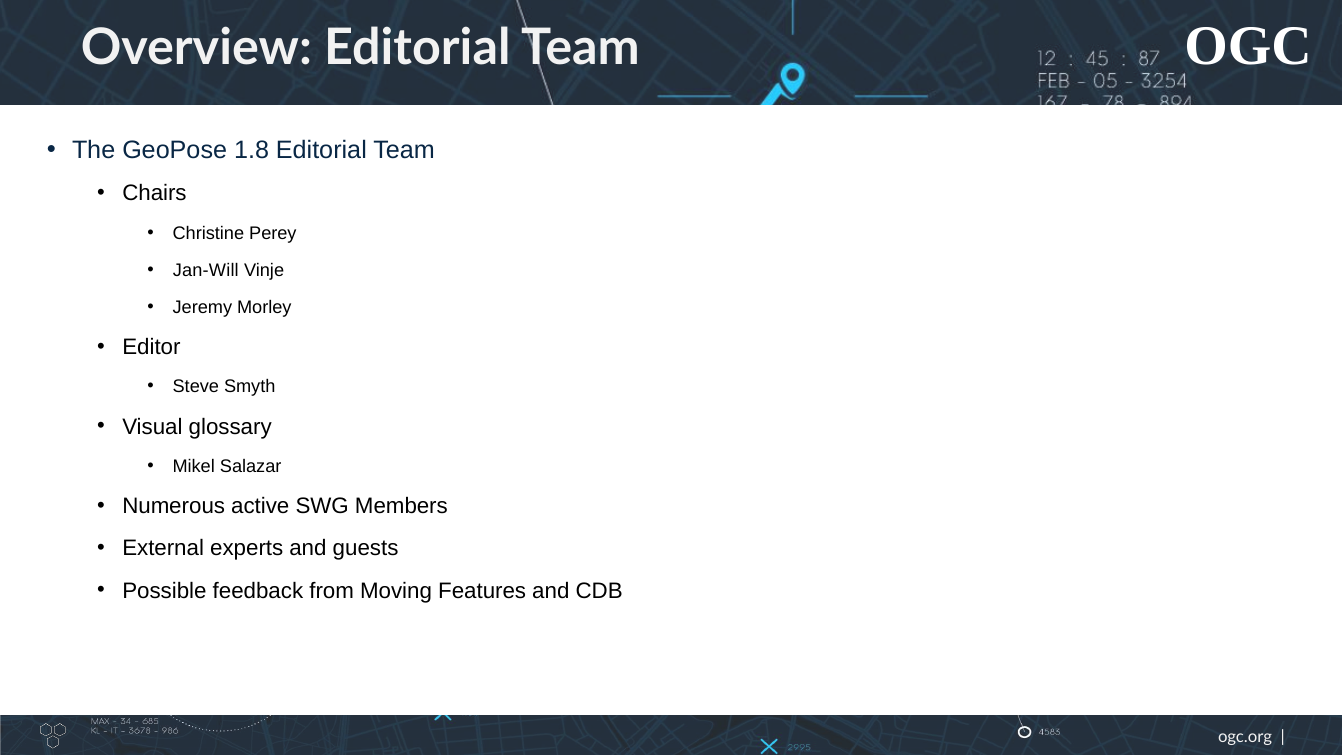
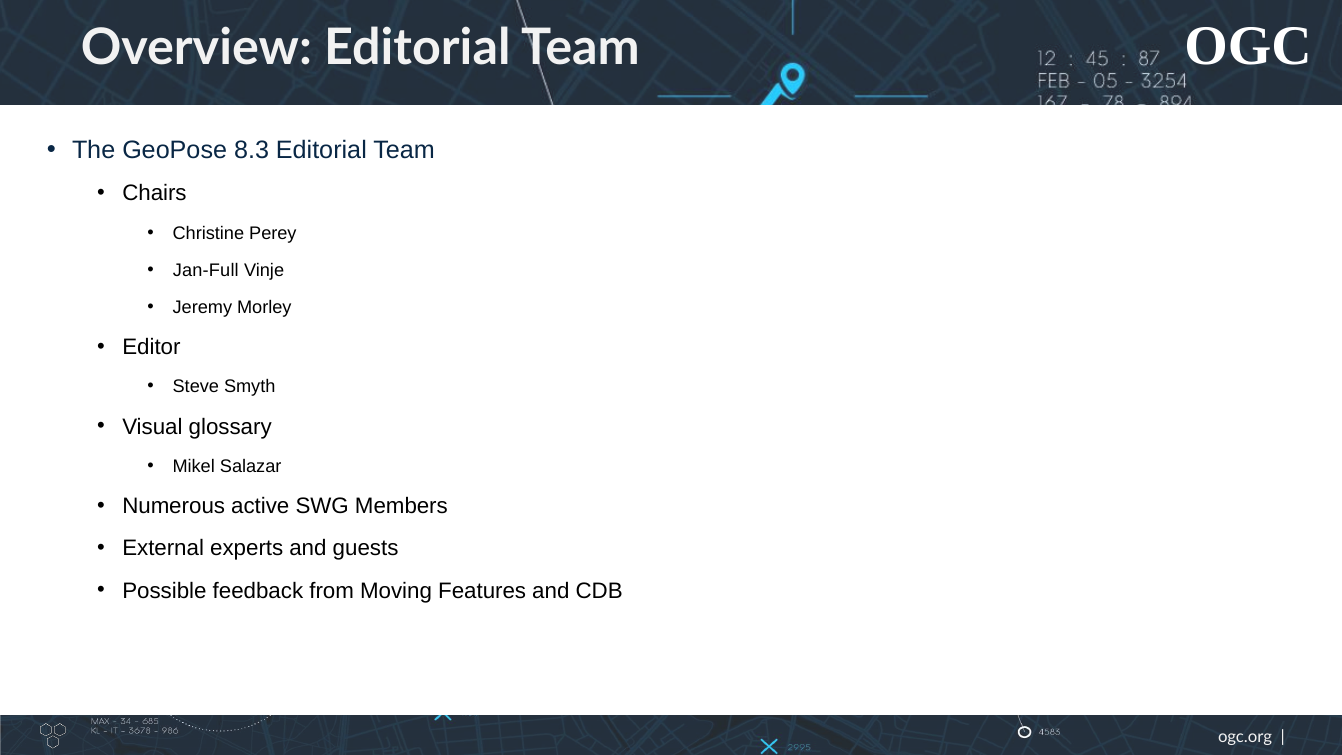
1.8: 1.8 -> 8.3
Jan-Will: Jan-Will -> Jan-Full
